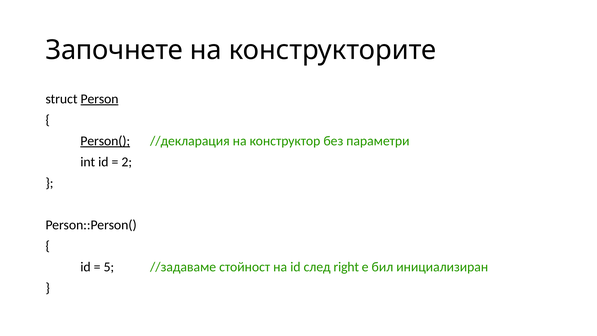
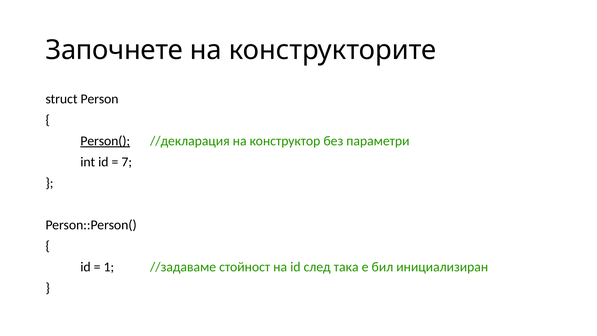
Person underline: present -> none
2: 2 -> 7
5: 5 -> 1
right: right -> така
